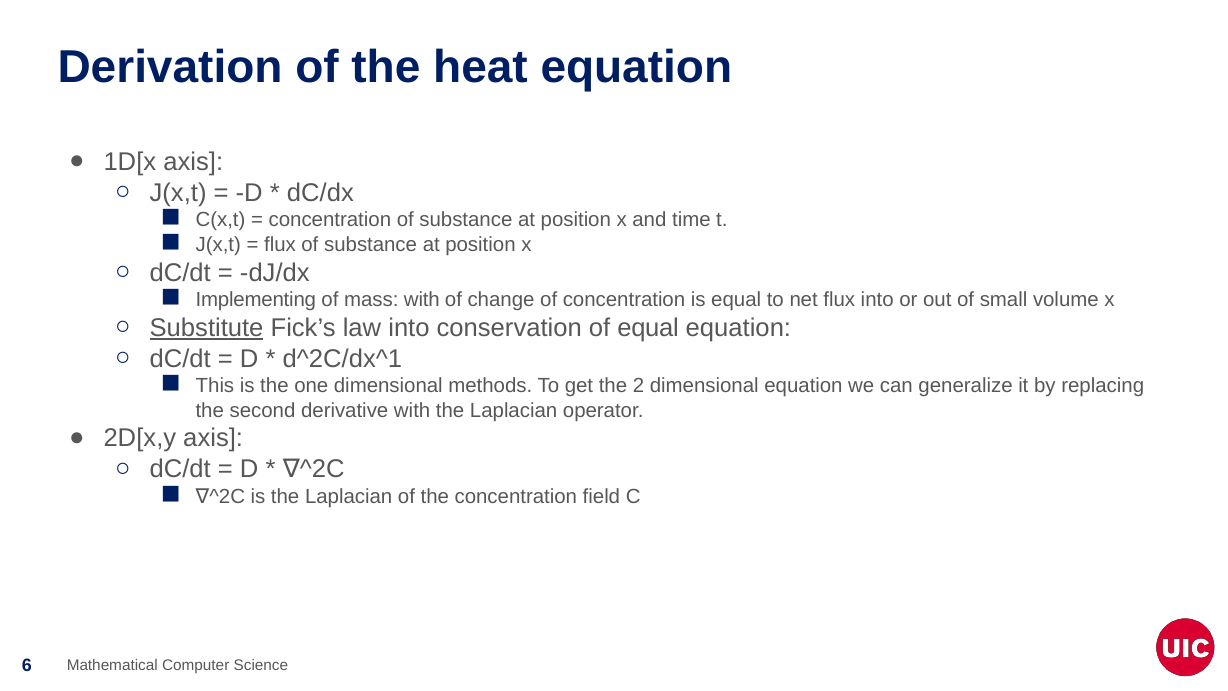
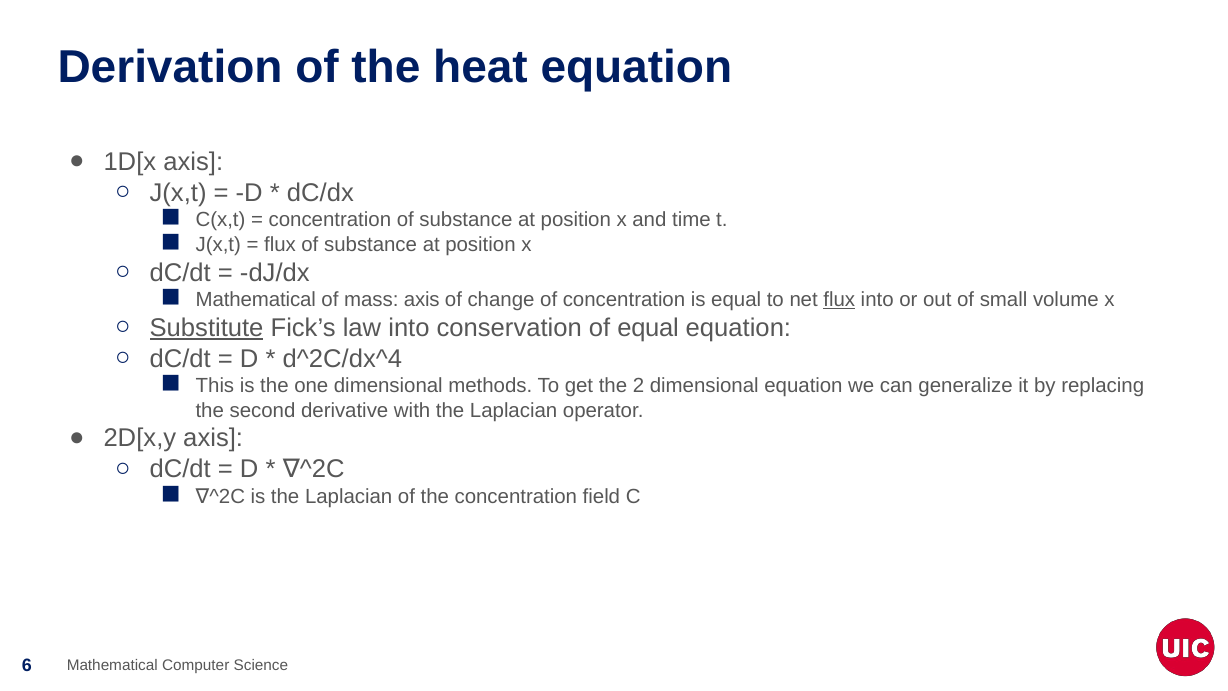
Implementing at (256, 300): Implementing -> Mathematical
mass with: with -> axis
flux at (839, 300) underline: none -> present
d^2C/dx^1: d^2C/dx^1 -> d^2C/dx^4
